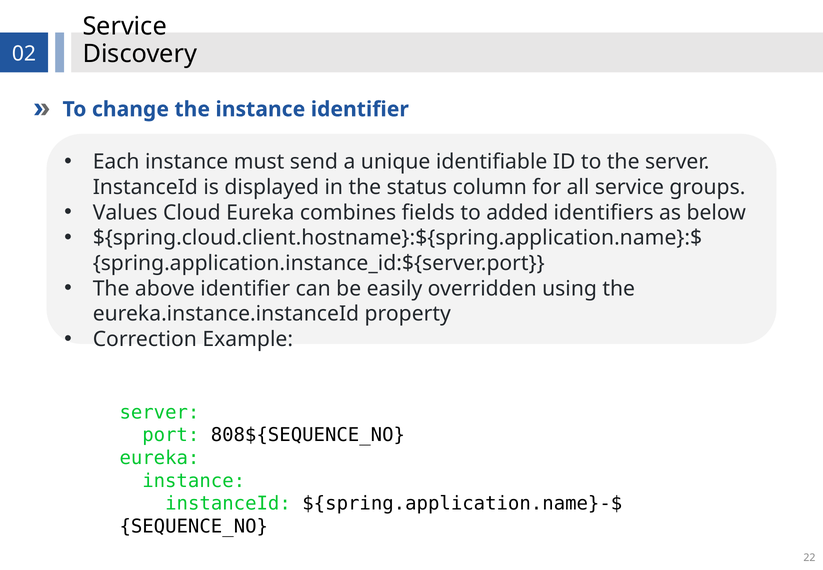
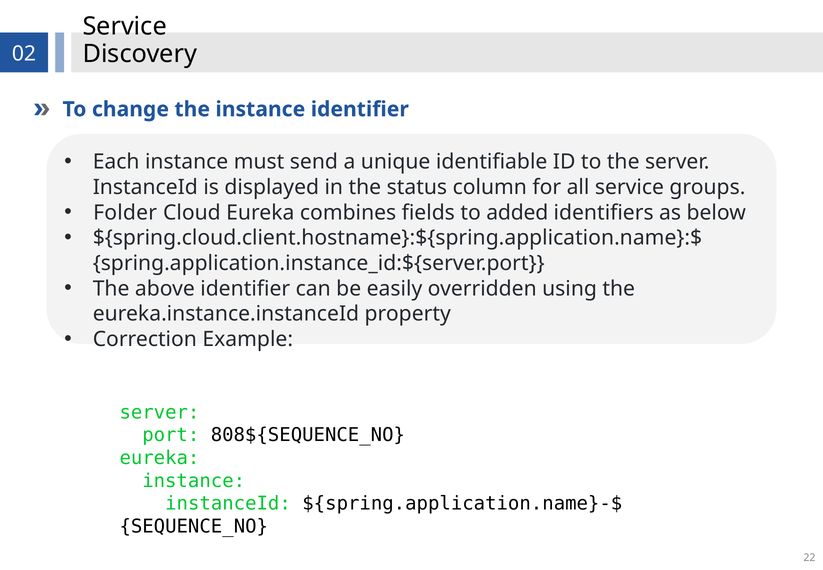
Values: Values -> Folder
